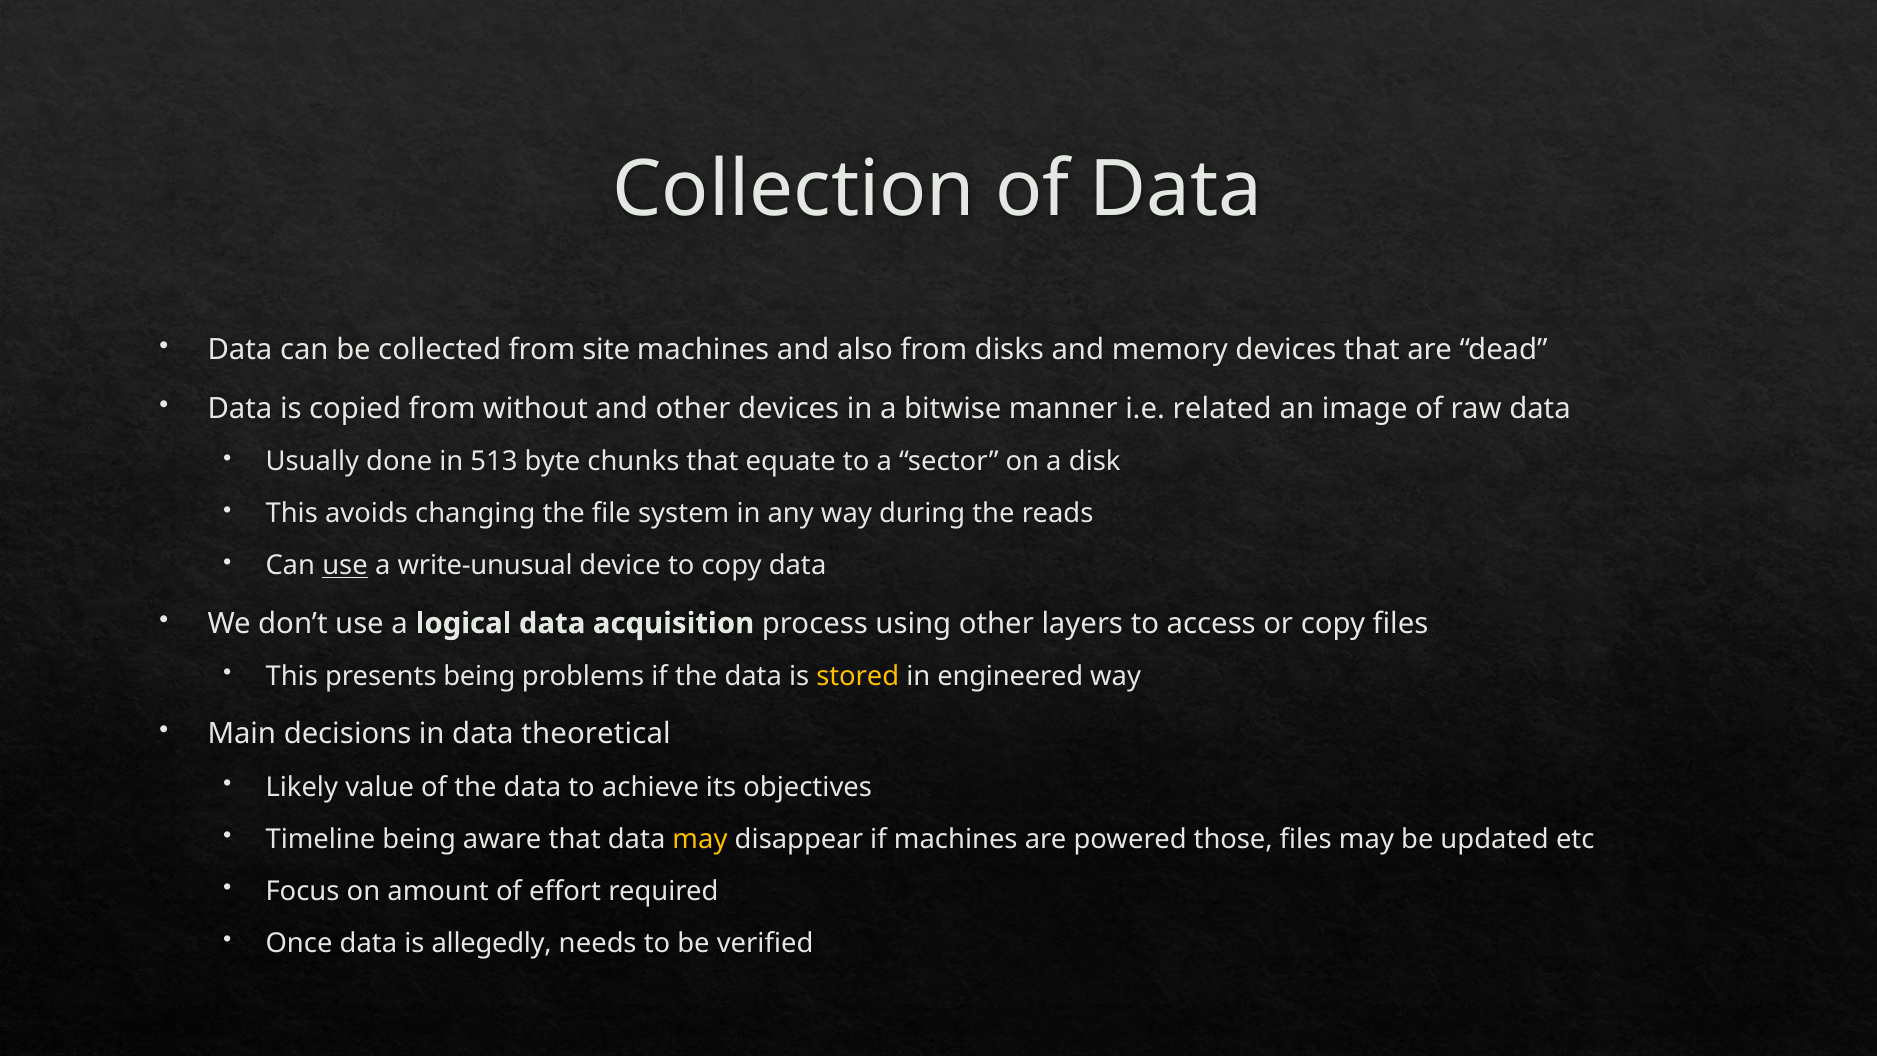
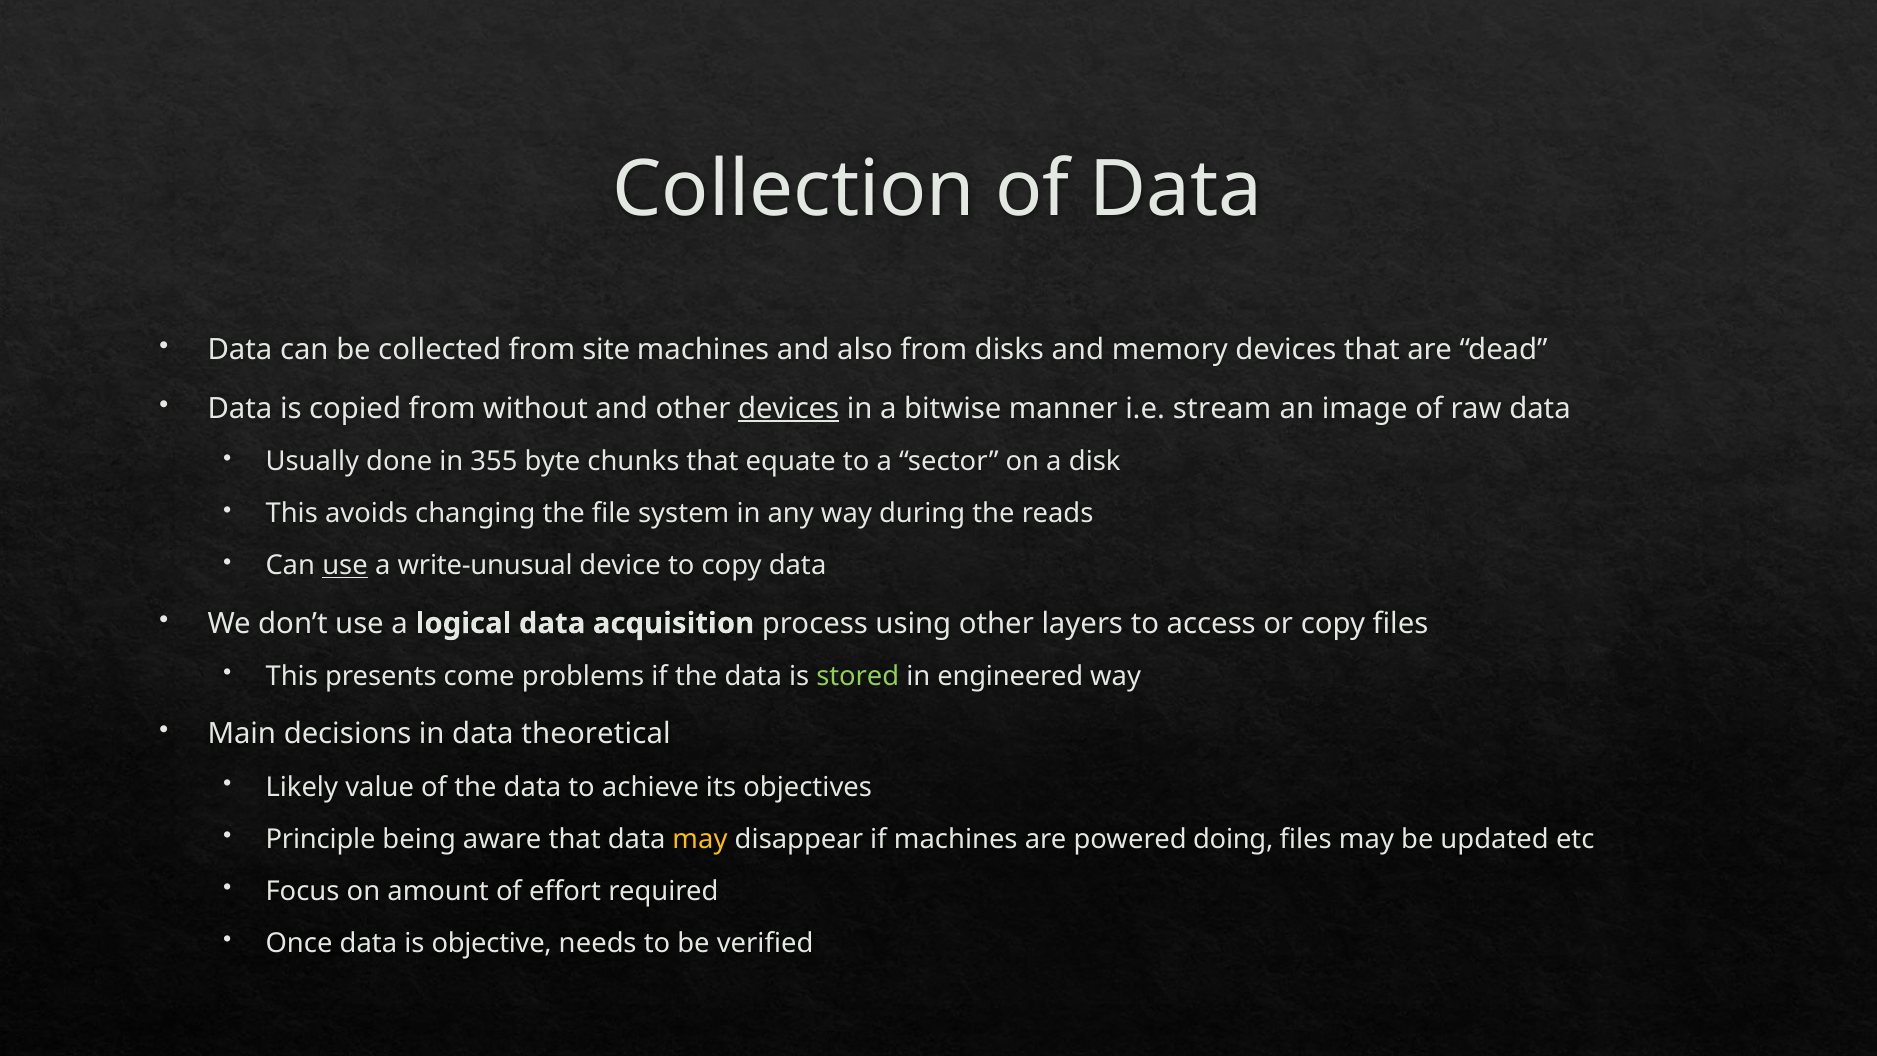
devices at (789, 408) underline: none -> present
related: related -> stream
513: 513 -> 355
presents being: being -> come
stored colour: yellow -> light green
Timeline: Timeline -> Principle
those: those -> doing
allegedly: allegedly -> objective
